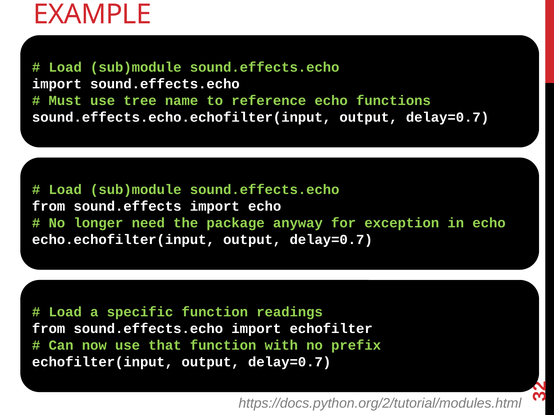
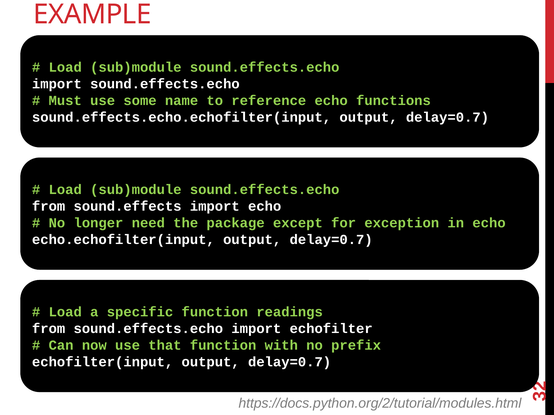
tree: tree -> some
anyway: anyway -> except
